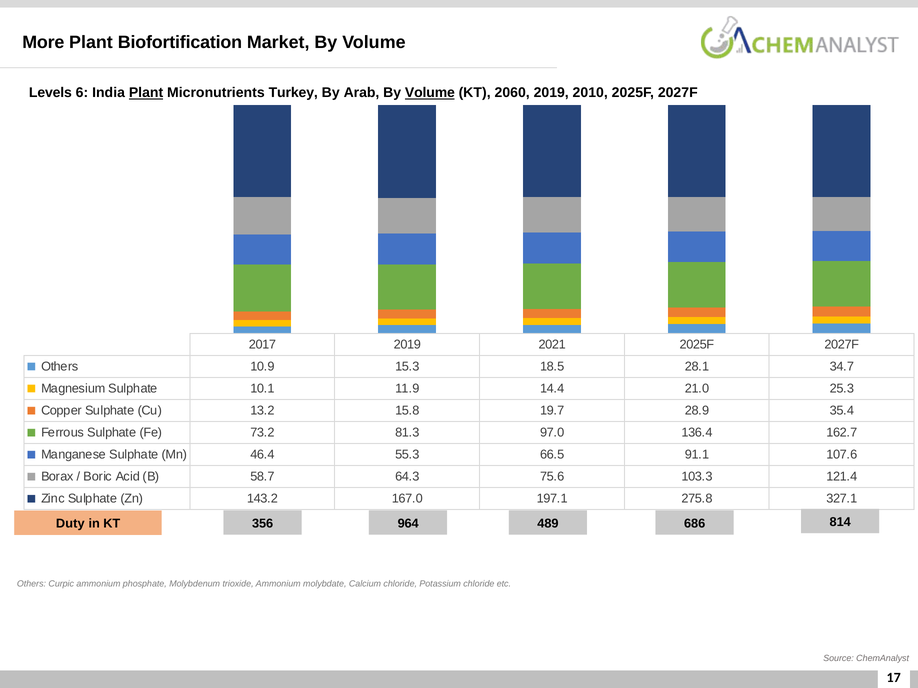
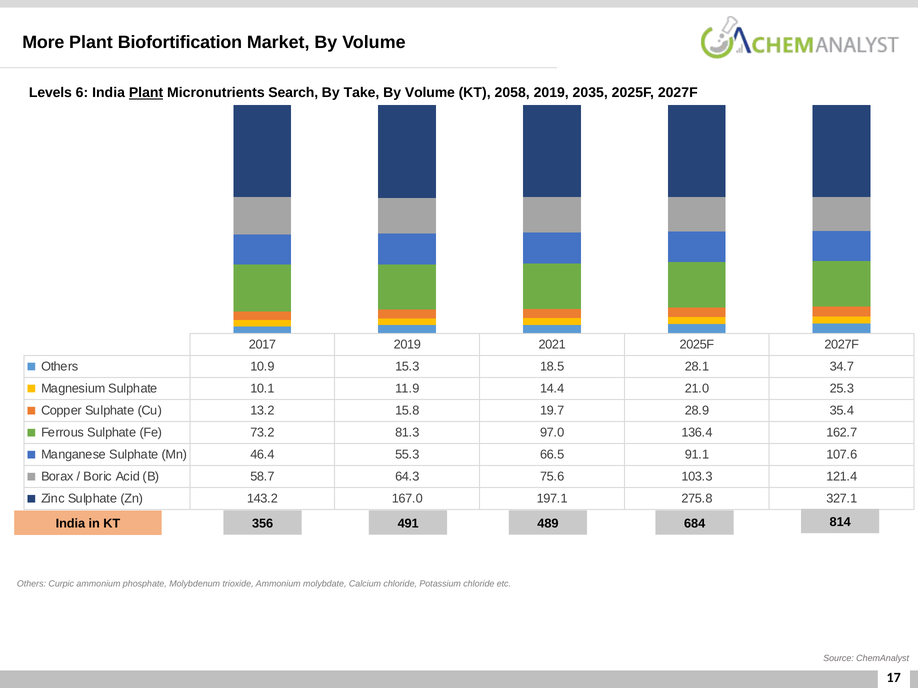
Turkey: Turkey -> Search
Arab: Arab -> Take
Volume at (430, 93) underline: present -> none
2060: 2060 -> 2058
2010: 2010 -> 2035
964: 964 -> 491
686: 686 -> 684
Duty at (70, 524): Duty -> India
